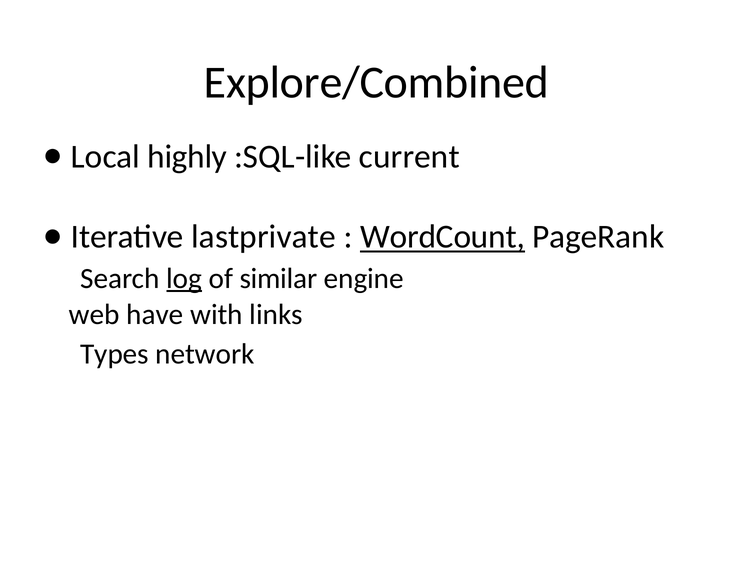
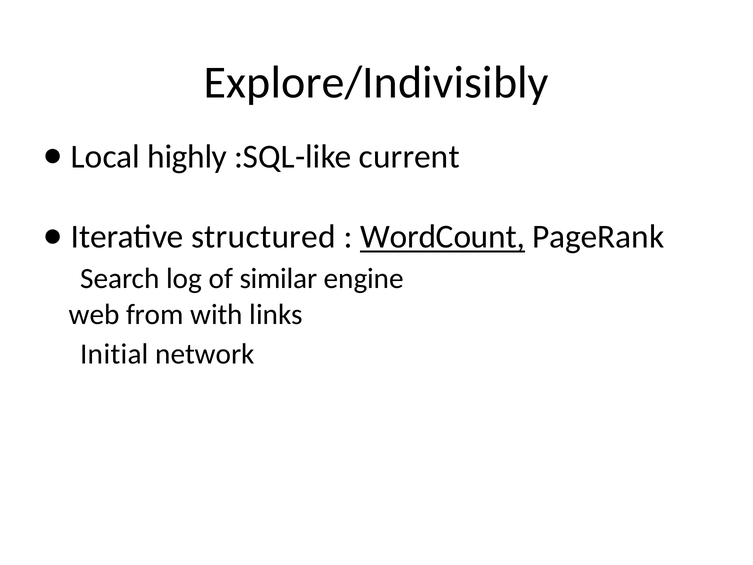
Explore/Combined: Explore/Combined -> Explore/Indivisibly
lastprivate: lastprivate -> structured
log underline: present -> none
have: have -> from
Types: Types -> Initial
